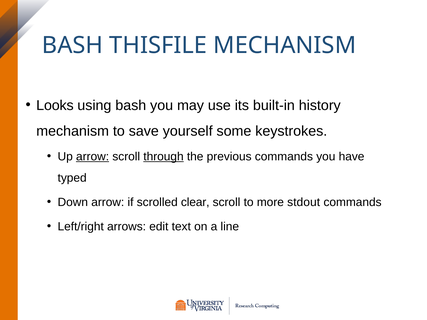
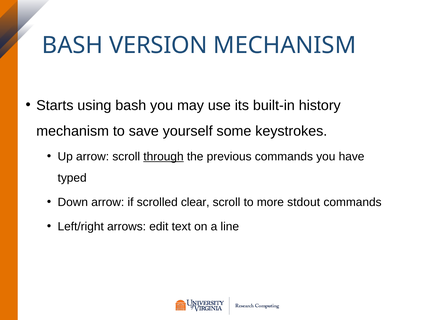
THISFILE: THISFILE -> VERSION
Looks: Looks -> Starts
arrow at (93, 157) underline: present -> none
